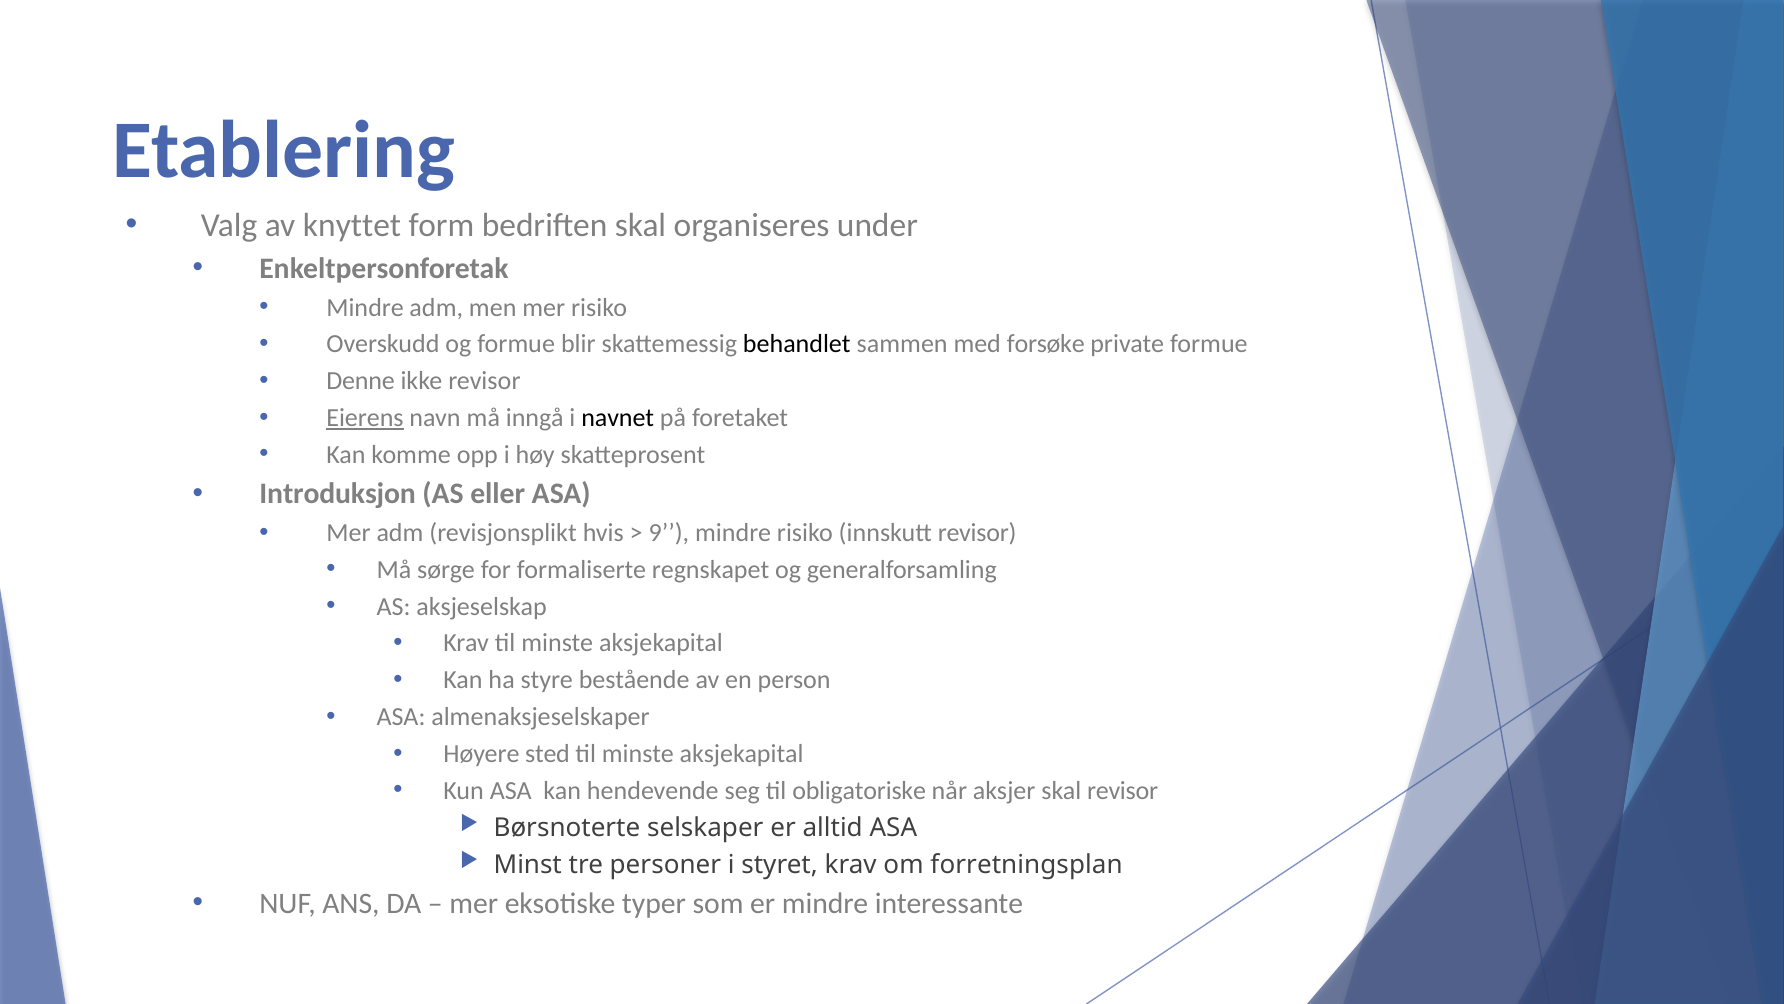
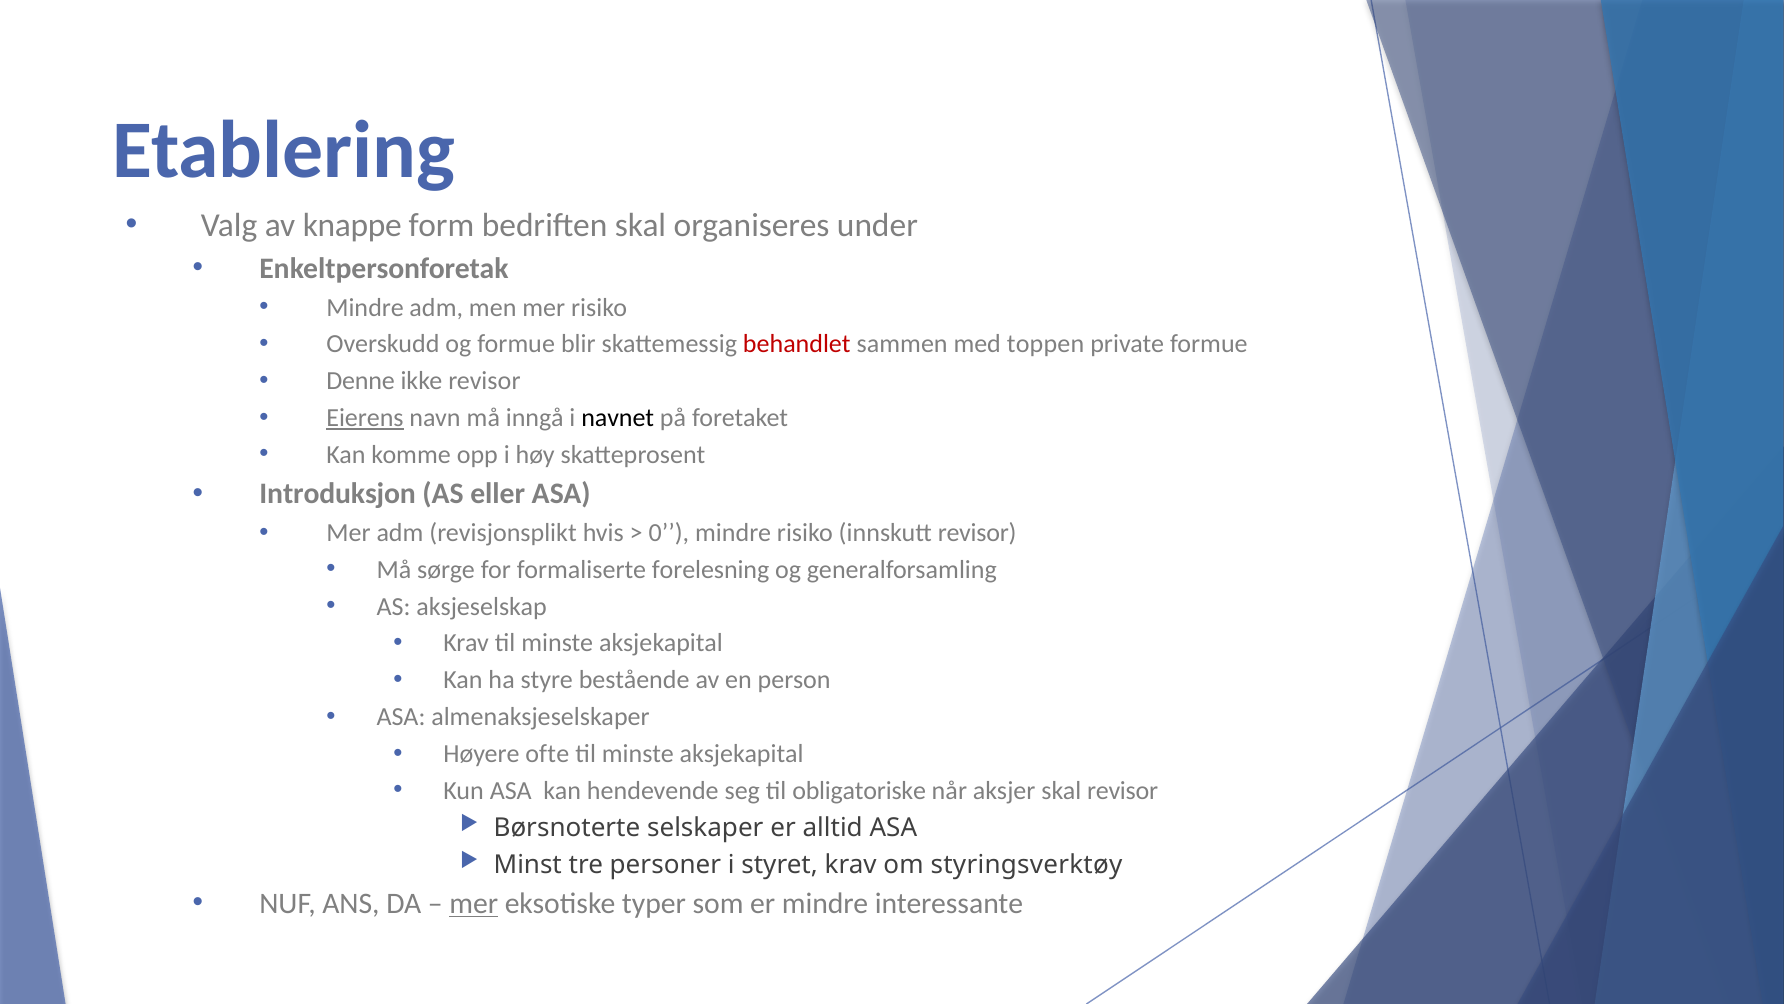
knyttet: knyttet -> knappe
behandlet colour: black -> red
forsøke: forsøke -> toppen
9: 9 -> 0
regnskapet: regnskapet -> forelesning
sted: sted -> ofte
forretningsplan: forretningsplan -> styringsverktøy
mer at (474, 903) underline: none -> present
